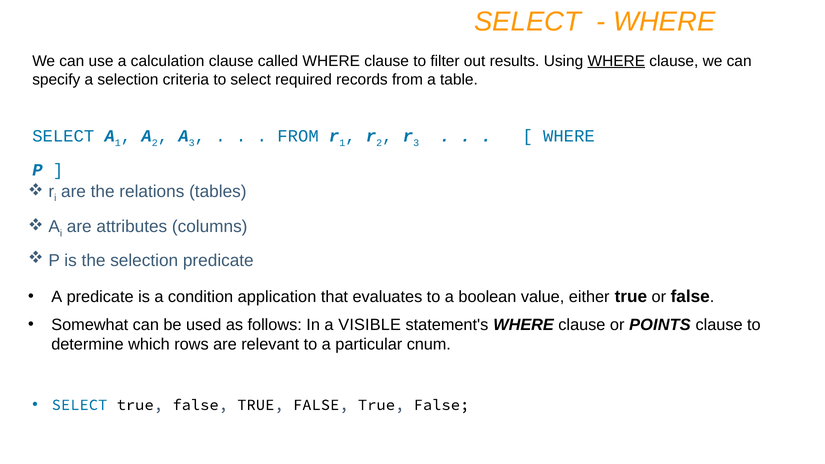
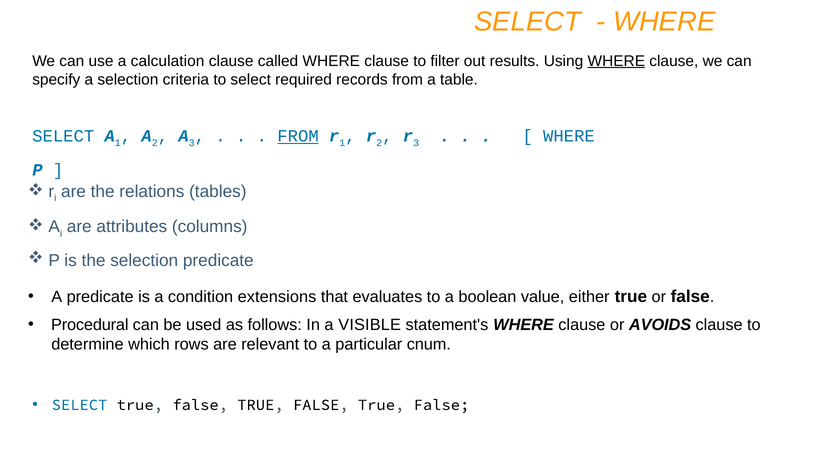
FROM at (298, 136) underline: none -> present
application: application -> extensions
Somewhat: Somewhat -> Procedural
POINTS: POINTS -> AVOIDS
